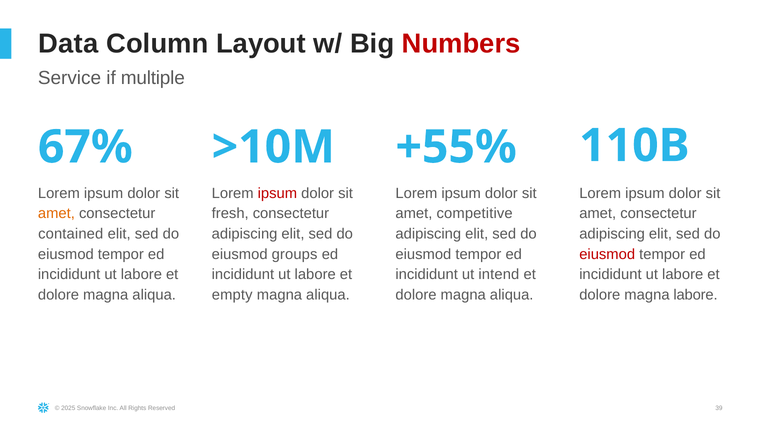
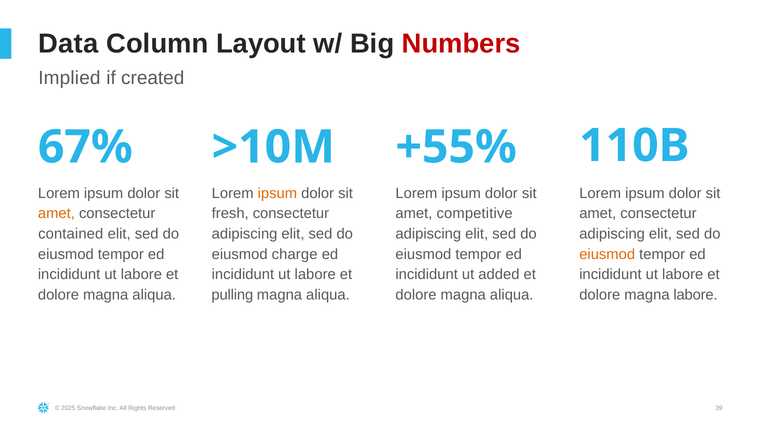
Service: Service -> Implied
multiple: multiple -> created
ipsum at (277, 193) colour: red -> orange
groups: groups -> charge
eiusmod at (607, 254) colour: red -> orange
intend: intend -> added
empty: empty -> pulling
